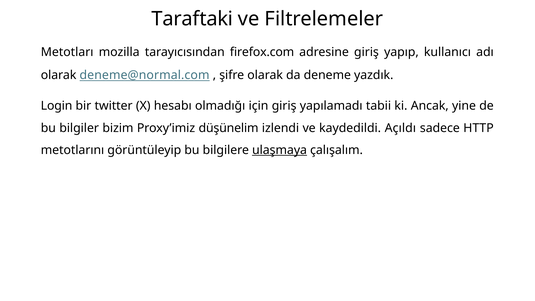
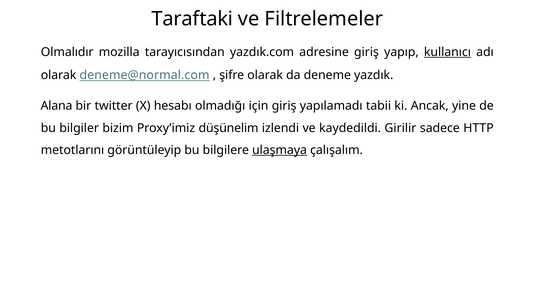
Metotları: Metotları -> Olmalıdır
firefox.com: firefox.com -> yazdık.com
kullanıcı underline: none -> present
Login: Login -> Alana
Açıldı: Açıldı -> Girilir
